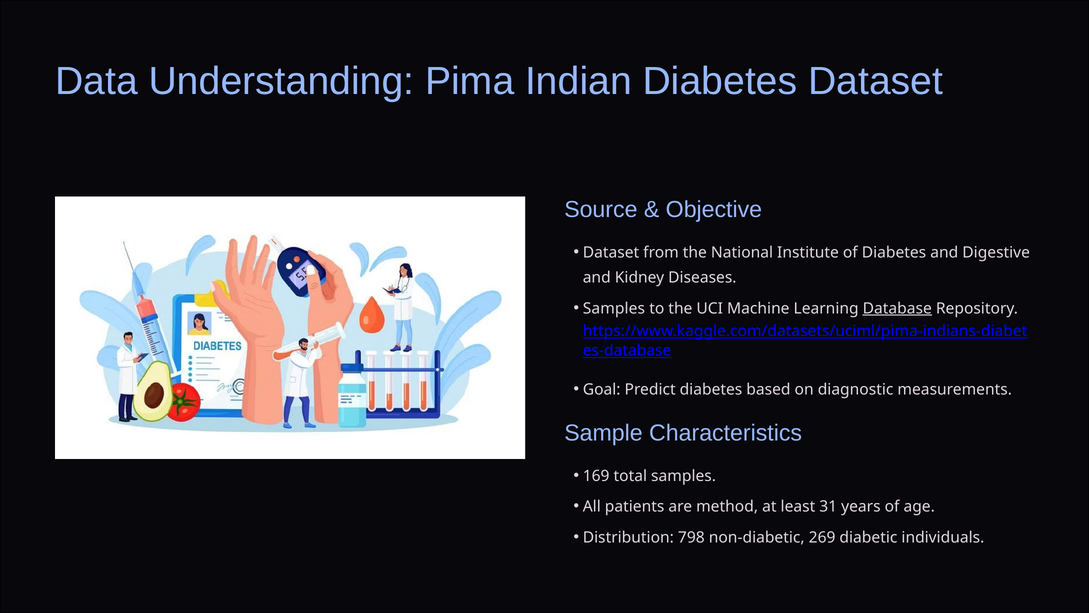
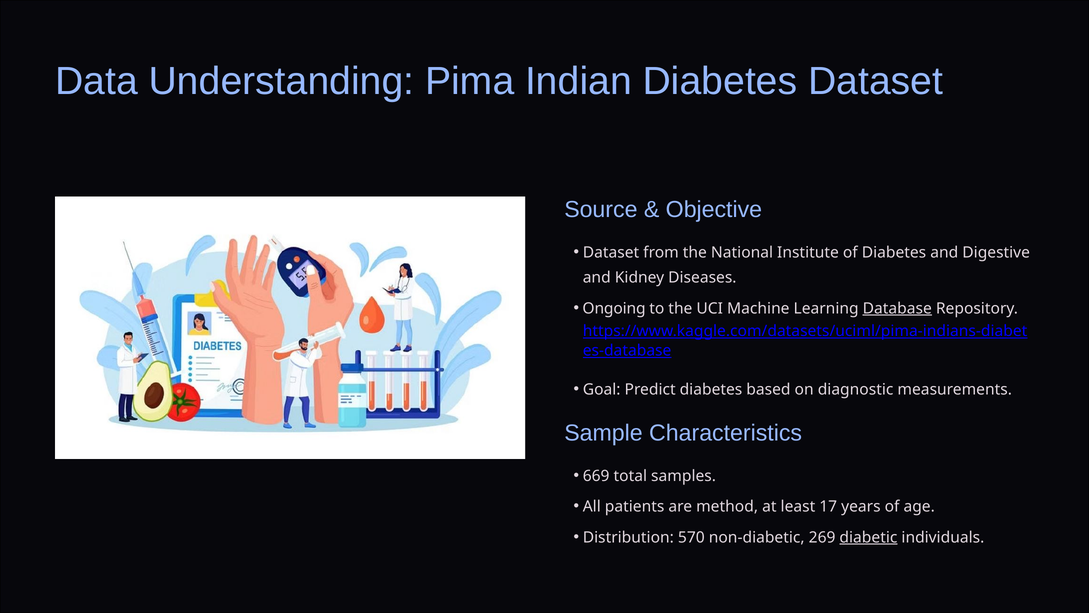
Samples at (614, 308): Samples -> Ongoing
169: 169 -> 669
31: 31 -> 17
798: 798 -> 570
diabetic underline: none -> present
